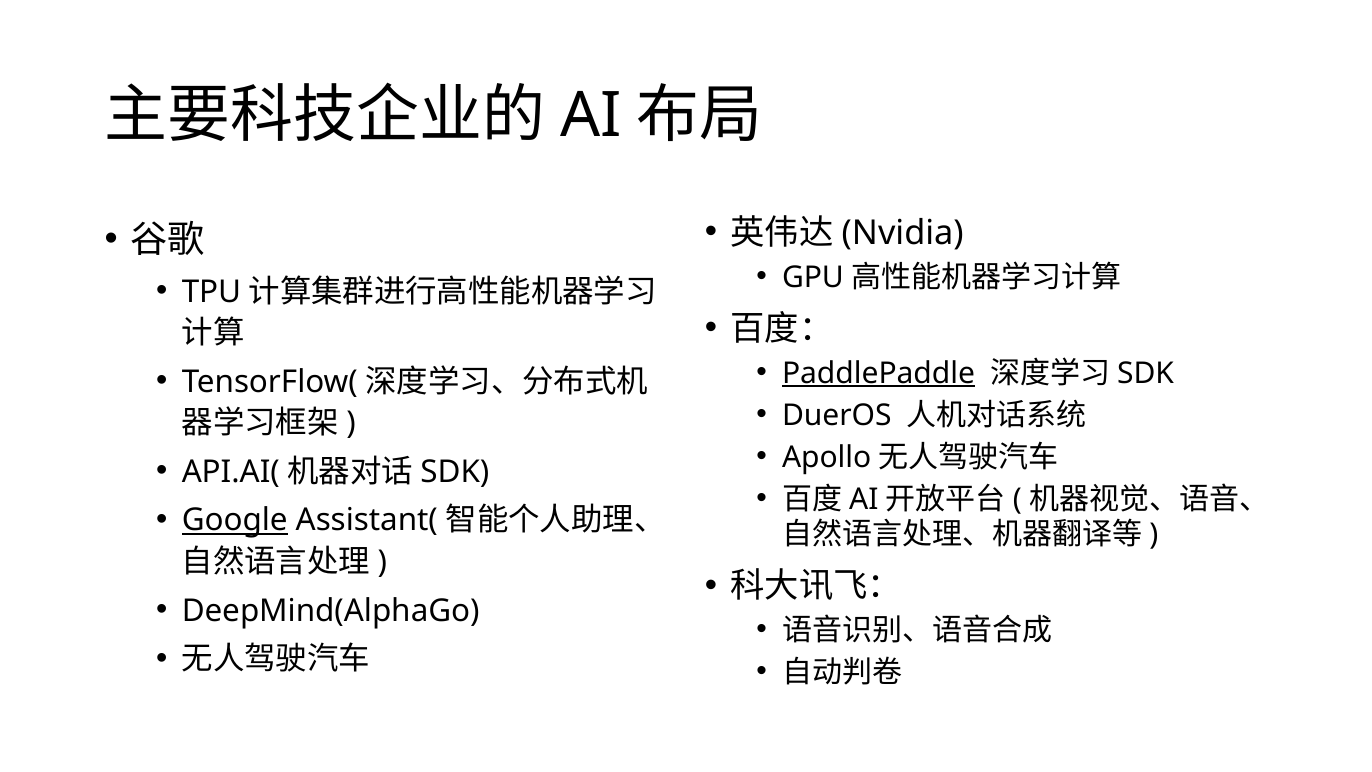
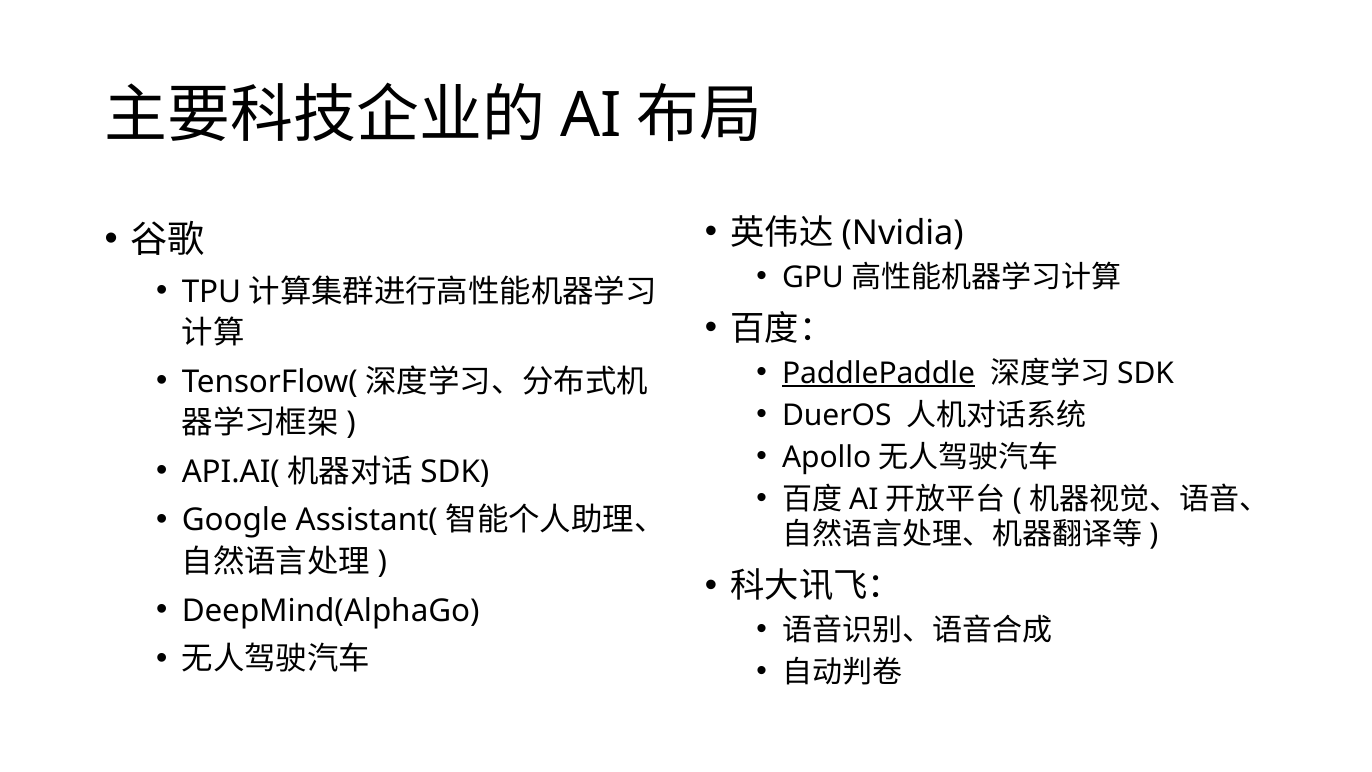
Google underline: present -> none
